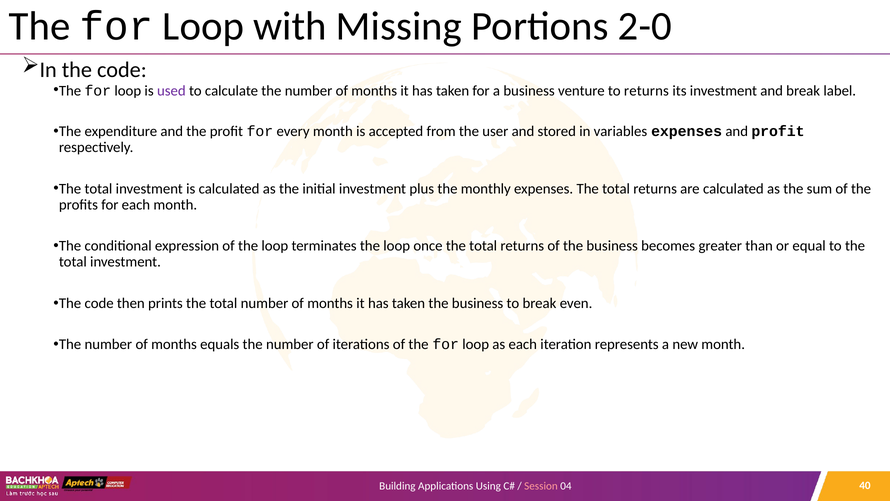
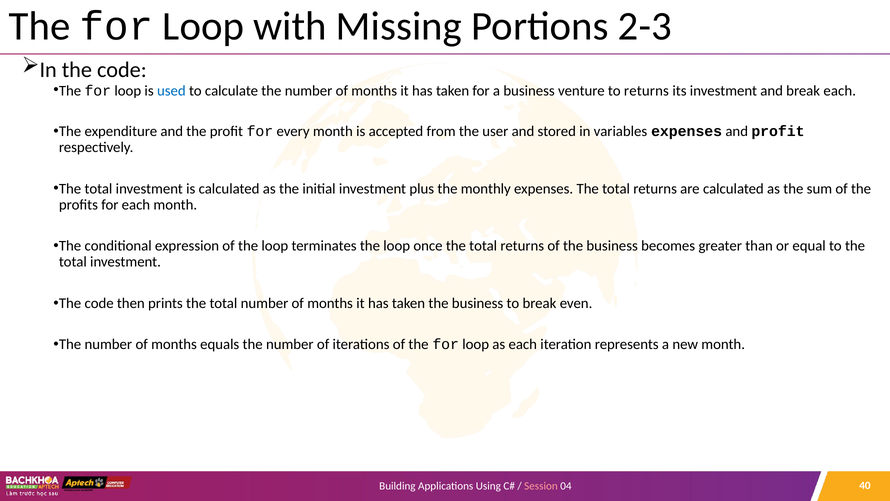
2-0: 2-0 -> 2-3
used colour: purple -> blue
break label: label -> each
